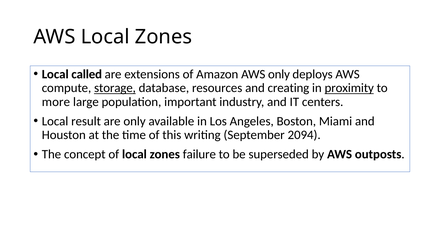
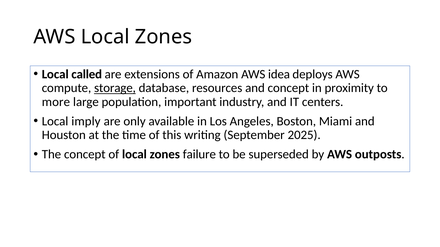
AWS only: only -> idea
and creating: creating -> concept
proximity underline: present -> none
result: result -> imply
2094: 2094 -> 2025
